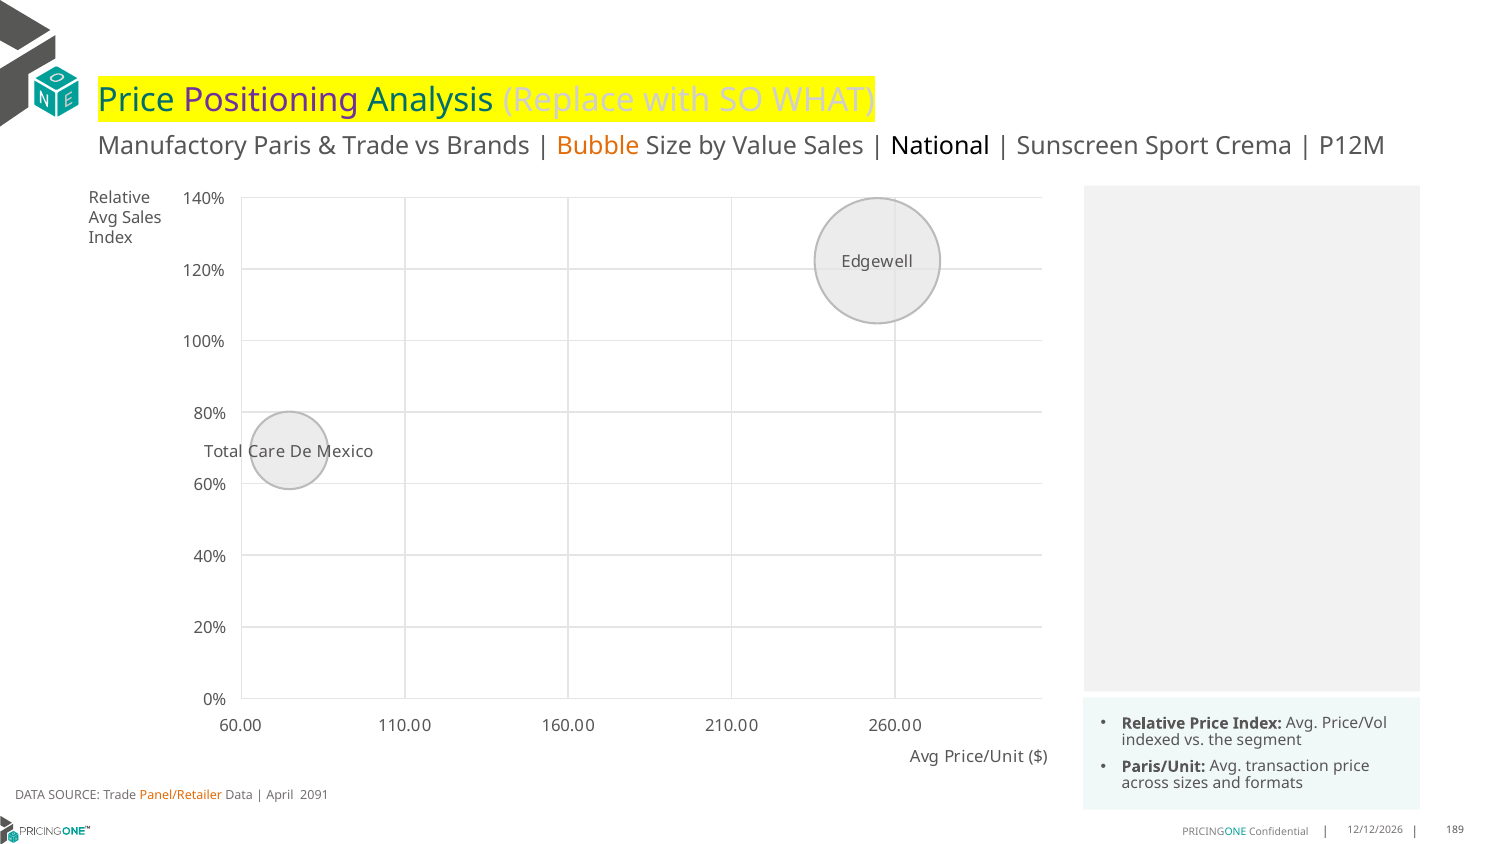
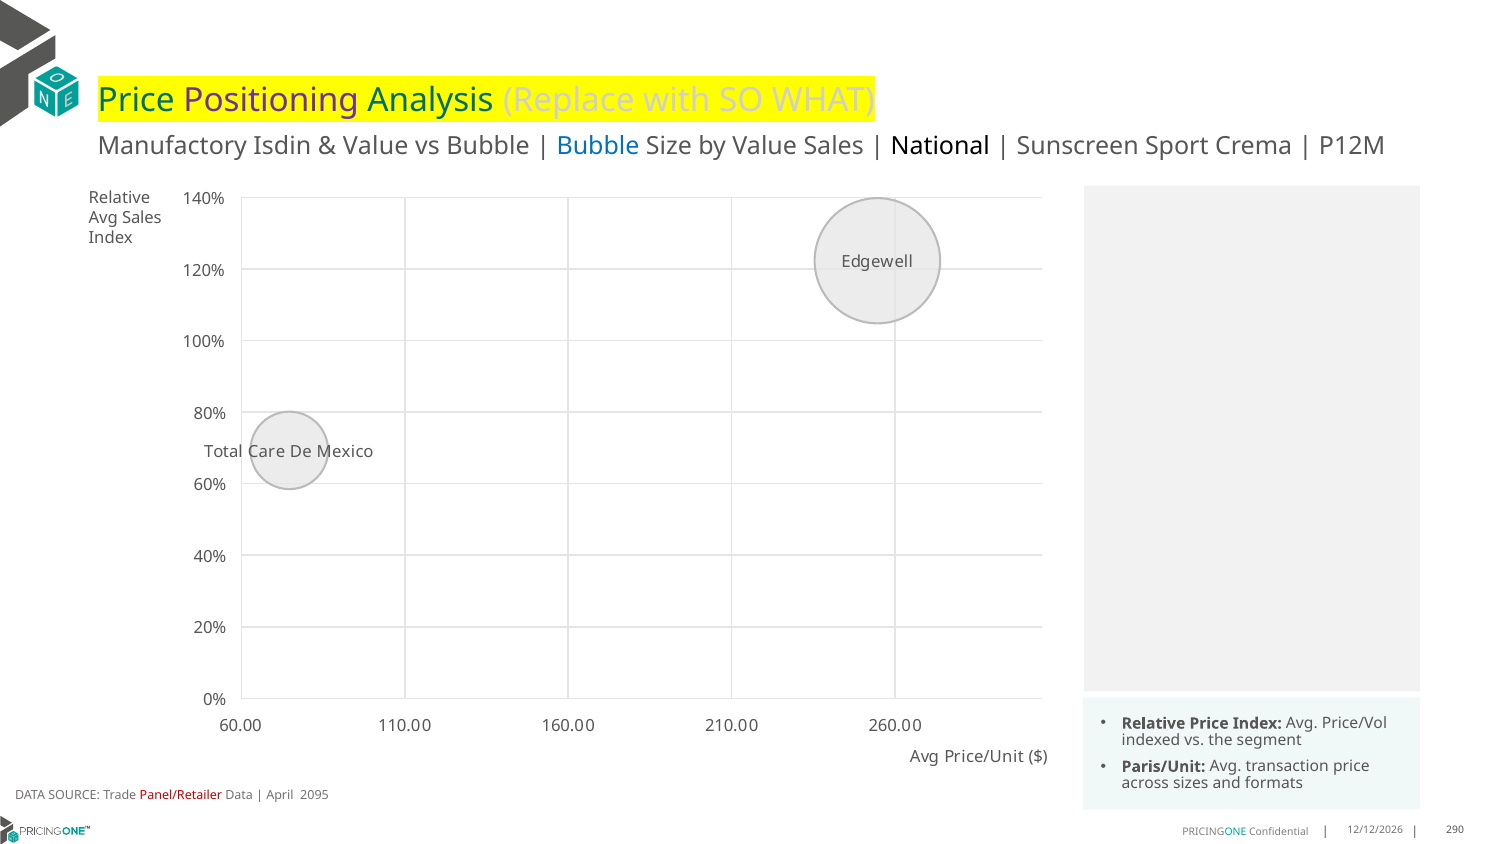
Paris: Paris -> Isdin
Trade at (376, 146): Trade -> Value
vs Brands: Brands -> Bubble
Bubble at (598, 146) colour: orange -> blue
Panel/Retailer colour: orange -> red
2091: 2091 -> 2095
189: 189 -> 290
